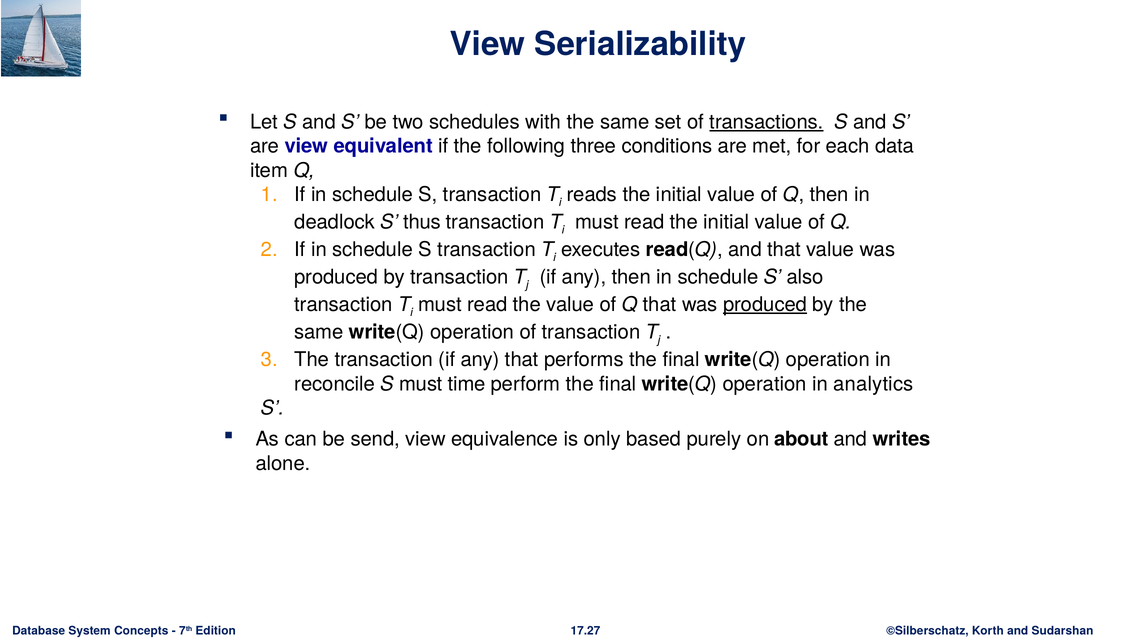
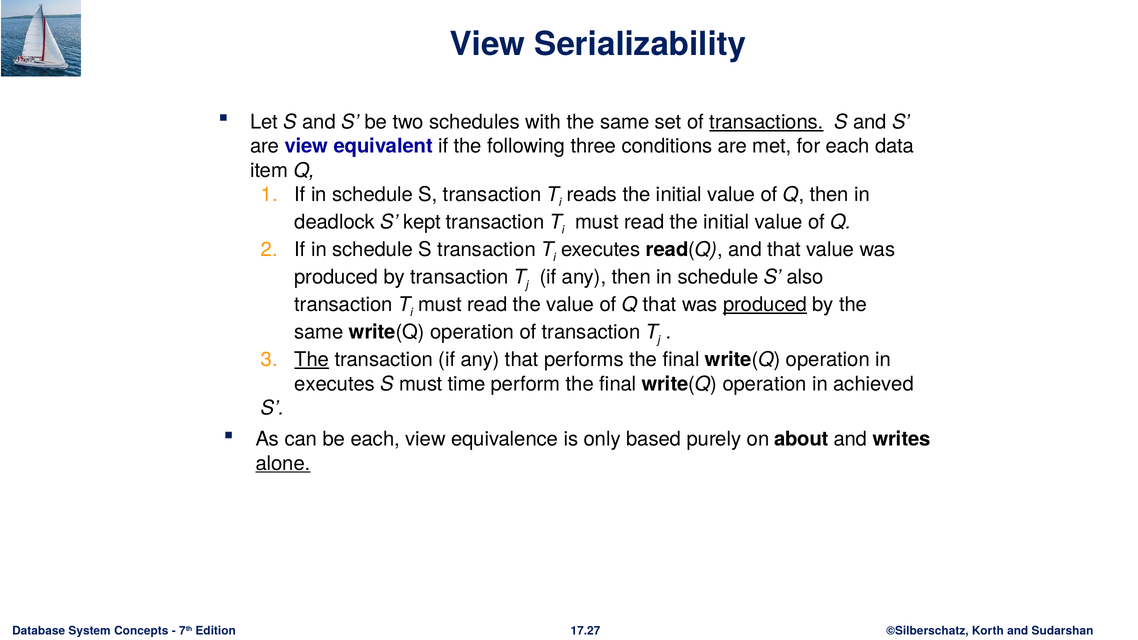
thus: thus -> kept
The at (312, 360) underline: none -> present
reconcile at (335, 384): reconcile -> executes
analytics: analytics -> achieved
be send: send -> each
alone underline: none -> present
